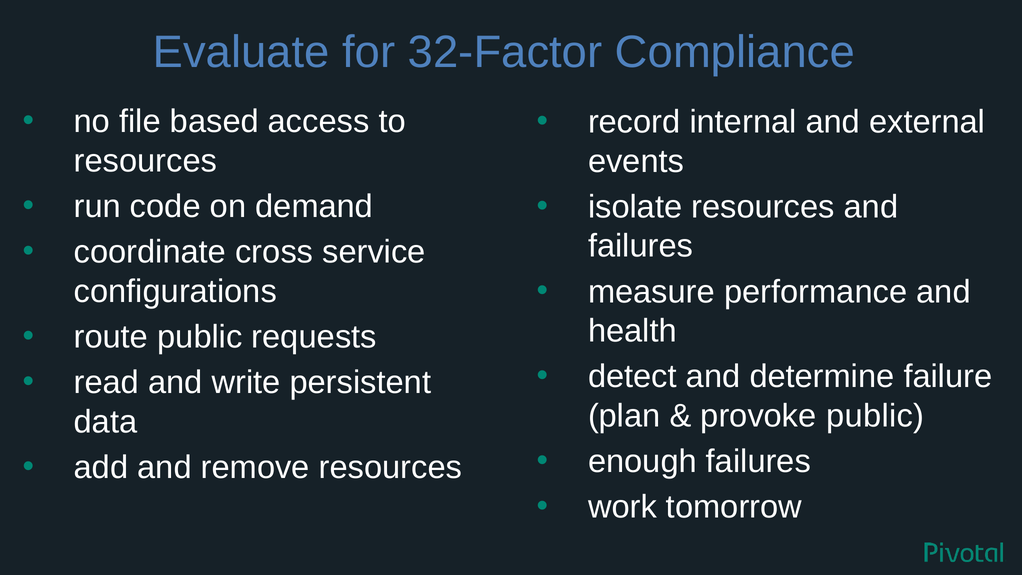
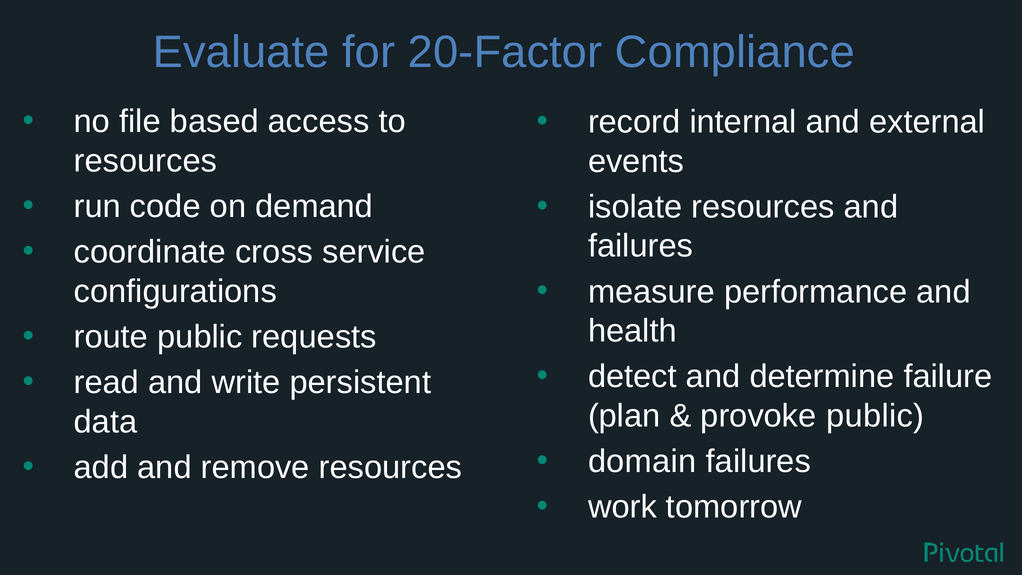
32-Factor: 32-Factor -> 20-Factor
enough: enough -> domain
